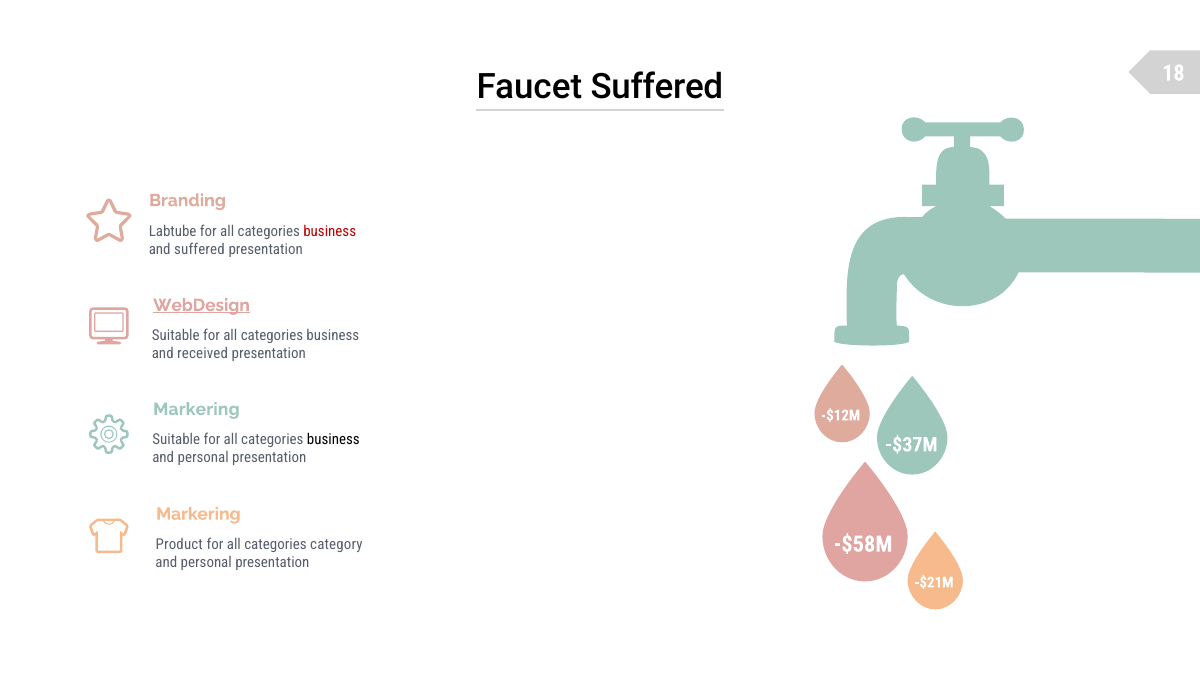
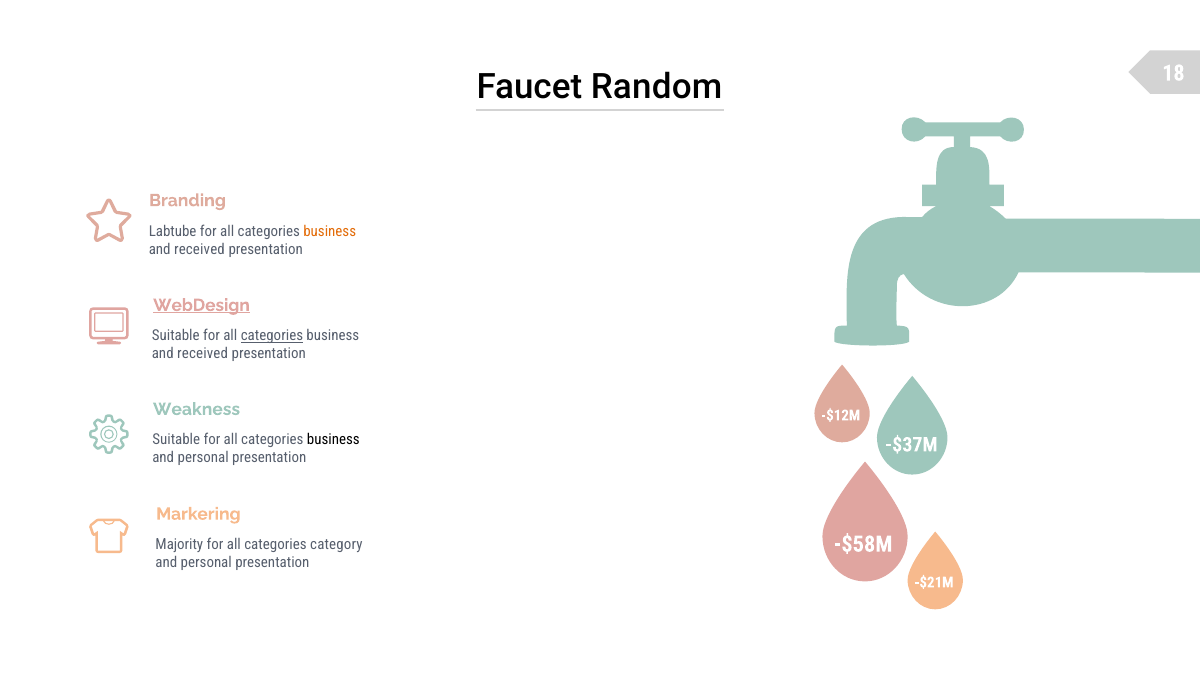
Faucet Suffered: Suffered -> Random
business at (330, 231) colour: red -> orange
suffered at (199, 249): suffered -> received
categories at (272, 336) underline: none -> present
Markering at (196, 409): Markering -> Weakness
Product: Product -> Majority
